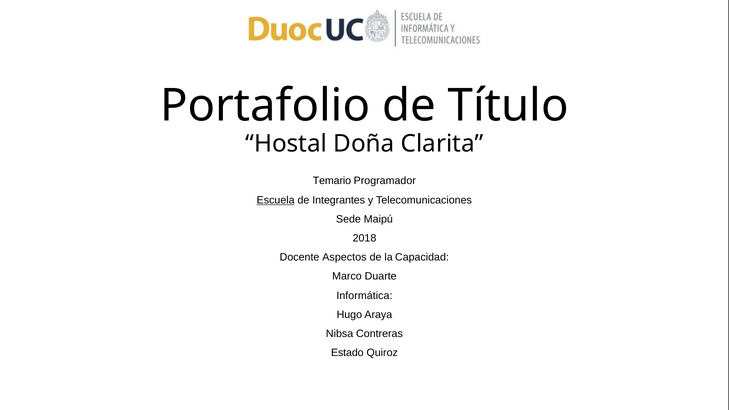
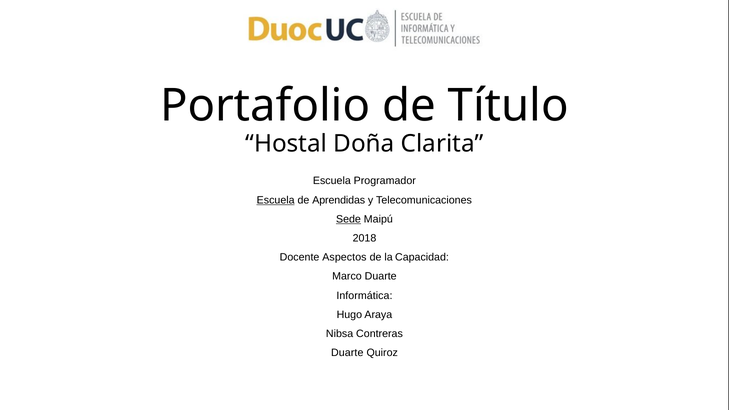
Temario at (332, 181): Temario -> Escuela
Integrantes: Integrantes -> Aprendidas
Sede underline: none -> present
Estado at (347, 353): Estado -> Duarte
